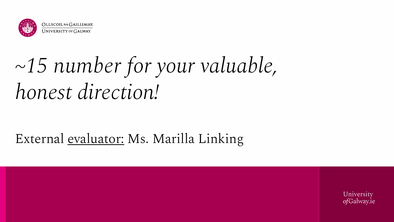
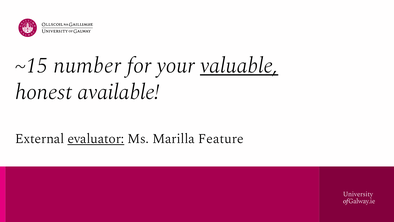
valuable underline: none -> present
direction: direction -> available
Linking: Linking -> Feature
